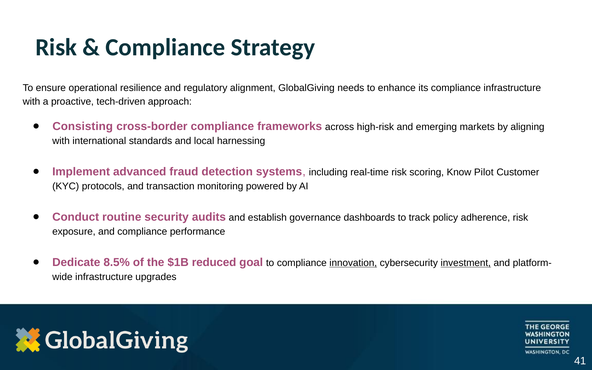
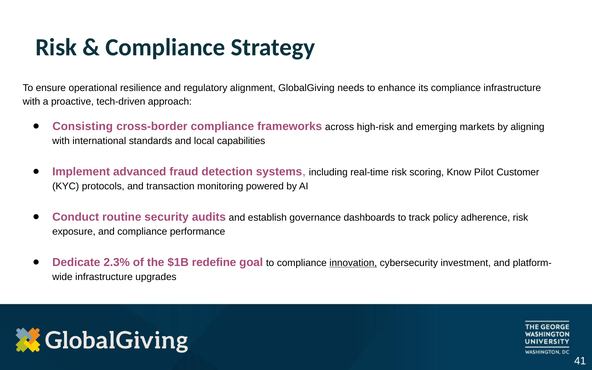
harnessing: harnessing -> capabilities
8.5%: 8.5% -> 2.3%
reduced: reduced -> redefine
investment underline: present -> none
